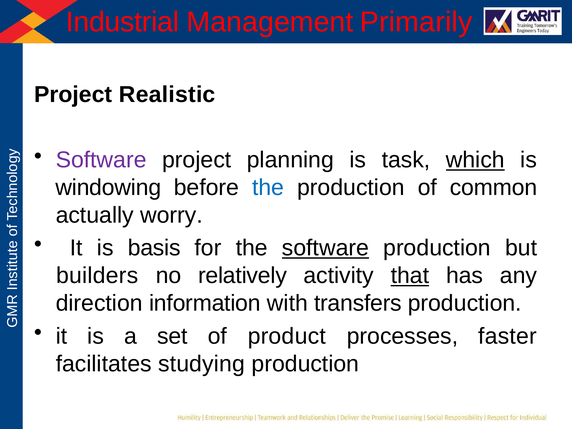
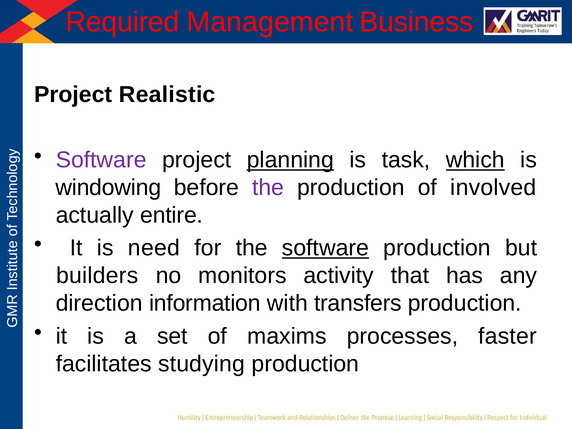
Industrial: Industrial -> Required
Primarily: Primarily -> Business
planning underline: none -> present
the at (268, 188) colour: blue -> purple
common: common -> involved
worry: worry -> entire
basis: basis -> need
relatively: relatively -> monitors
that underline: present -> none
product: product -> maxims
